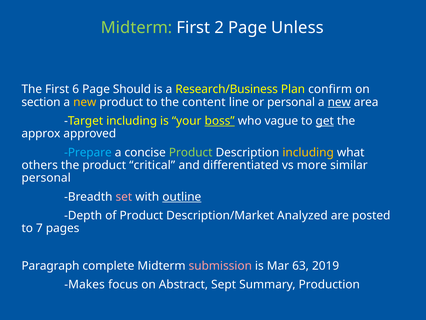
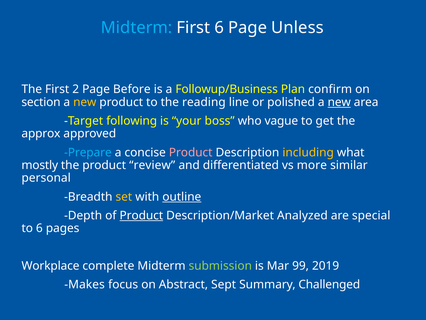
Midterm at (137, 28) colour: light green -> light blue
First 2: 2 -> 6
6: 6 -> 2
Should: Should -> Before
Research/Business: Research/Business -> Followup/Business
content: content -> reading
or personal: personal -> polished
Target including: including -> following
boss underline: present -> none
get underline: present -> none
Product at (191, 152) colour: light green -> pink
others: others -> mostly
critical: critical -> review
set colour: pink -> yellow
Product at (141, 215) underline: none -> present
posted: posted -> special
to 7: 7 -> 6
Paragraph: Paragraph -> Workplace
submission colour: pink -> light green
63: 63 -> 99
Production: Production -> Challenged
